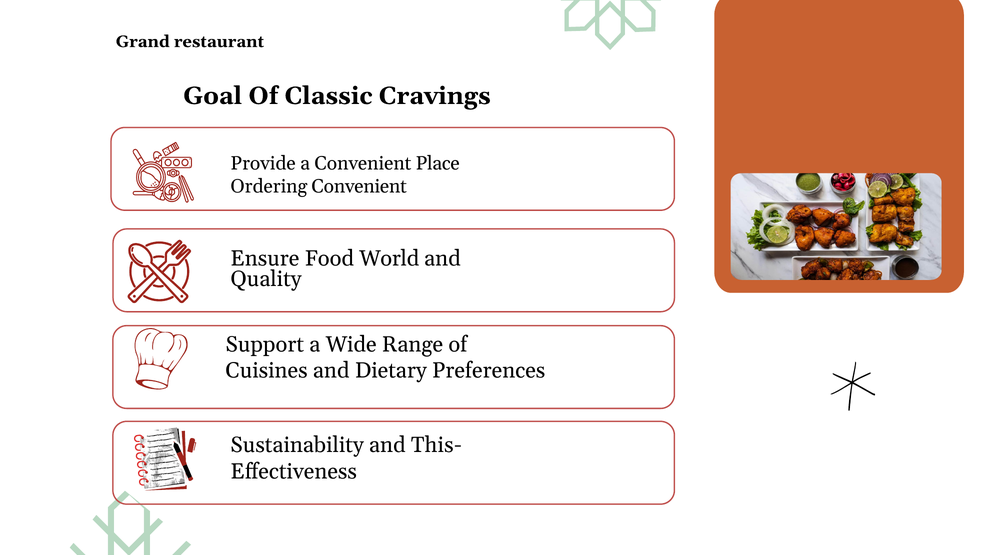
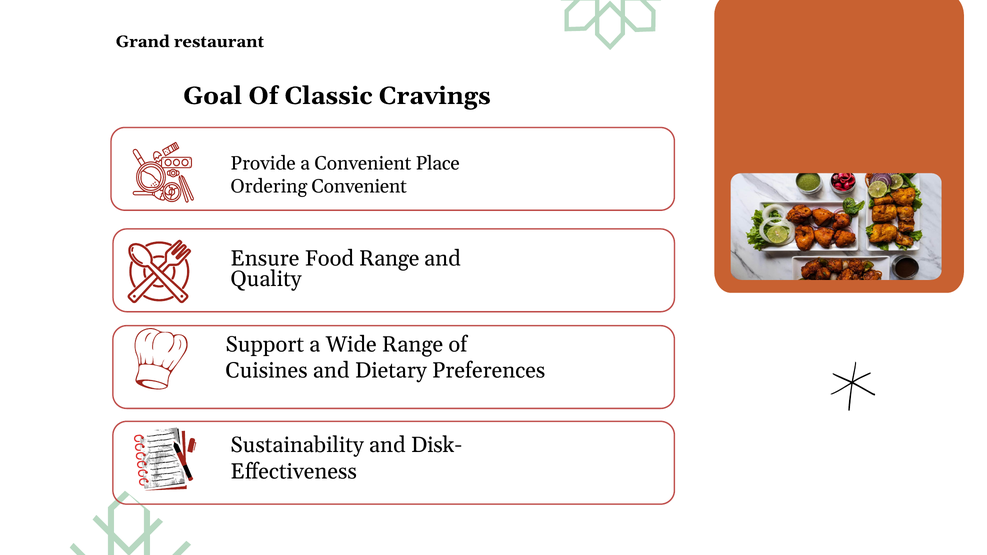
Food World: World -> Range
This-: This- -> Disk-
